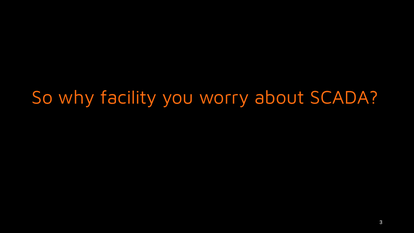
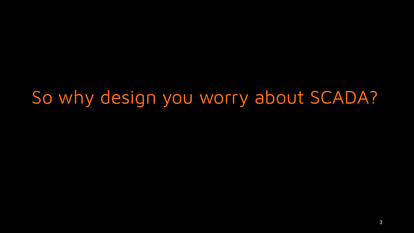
facility: facility -> design
